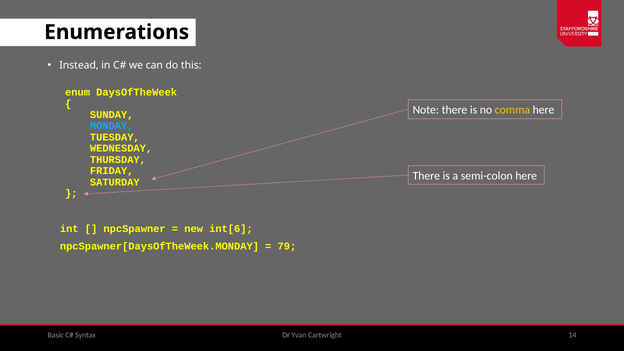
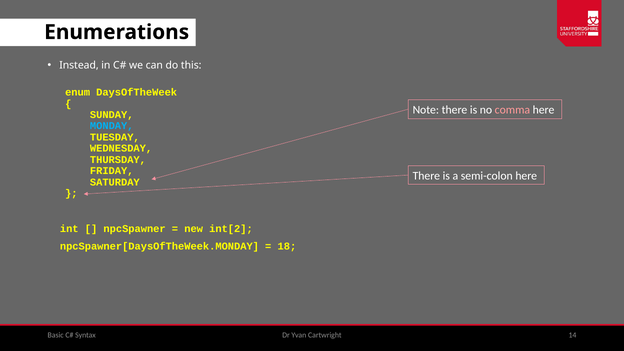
comma colour: yellow -> pink
int[6: int[6 -> int[2
79: 79 -> 18
